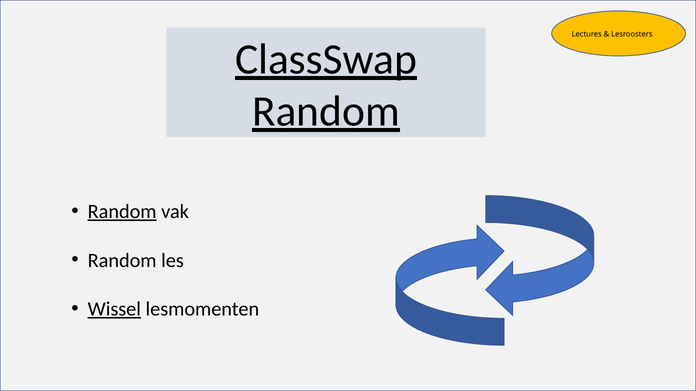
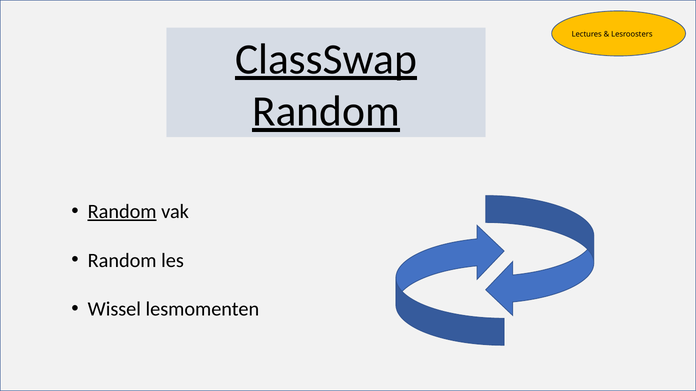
Wissel underline: present -> none
